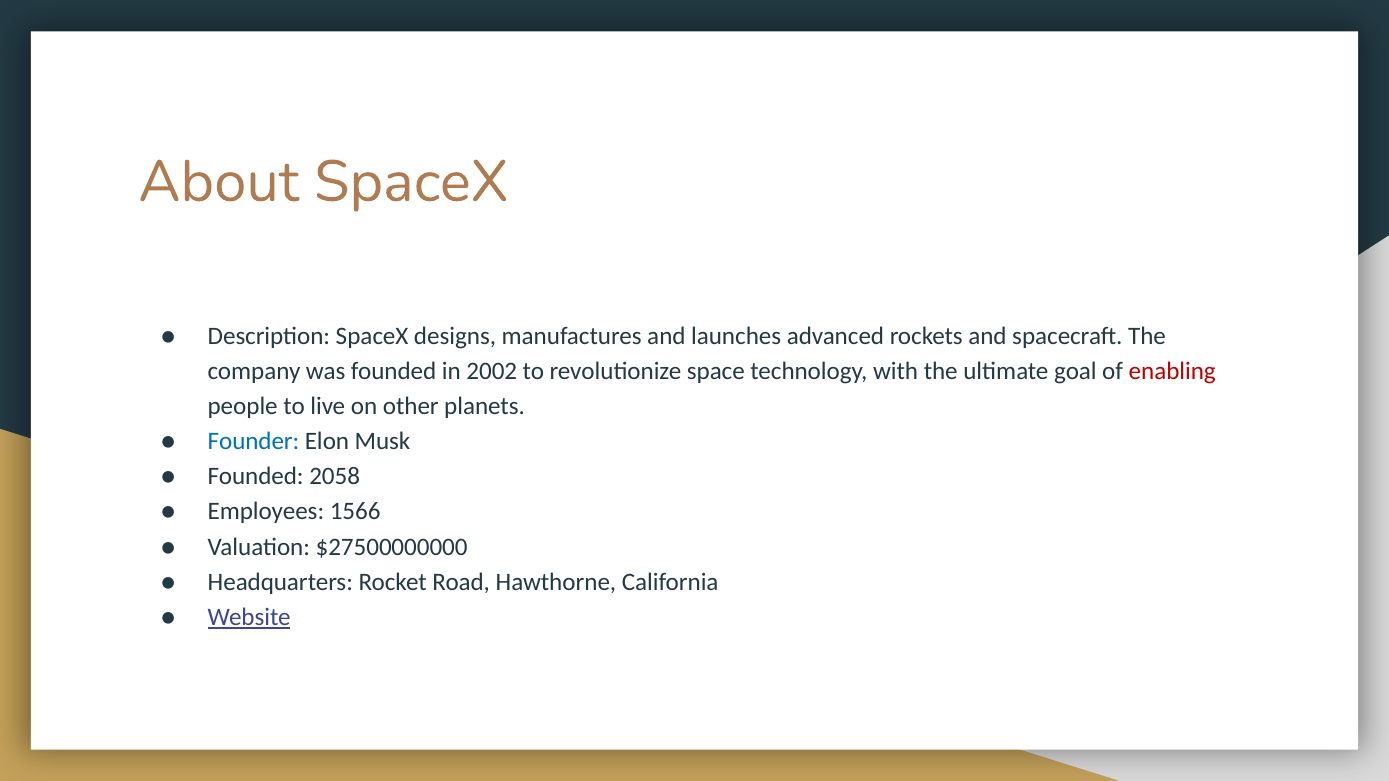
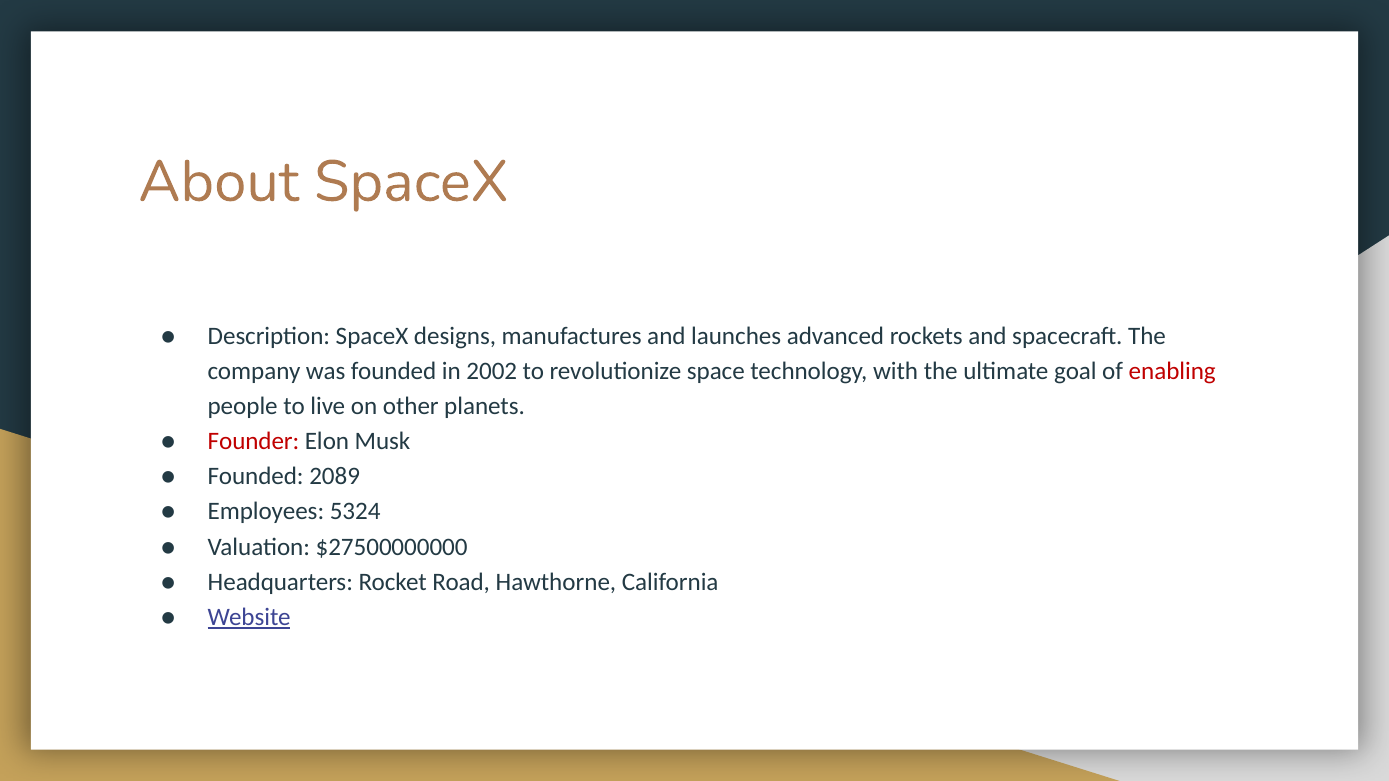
Founder colour: blue -> red
2058: 2058 -> 2089
1566: 1566 -> 5324
